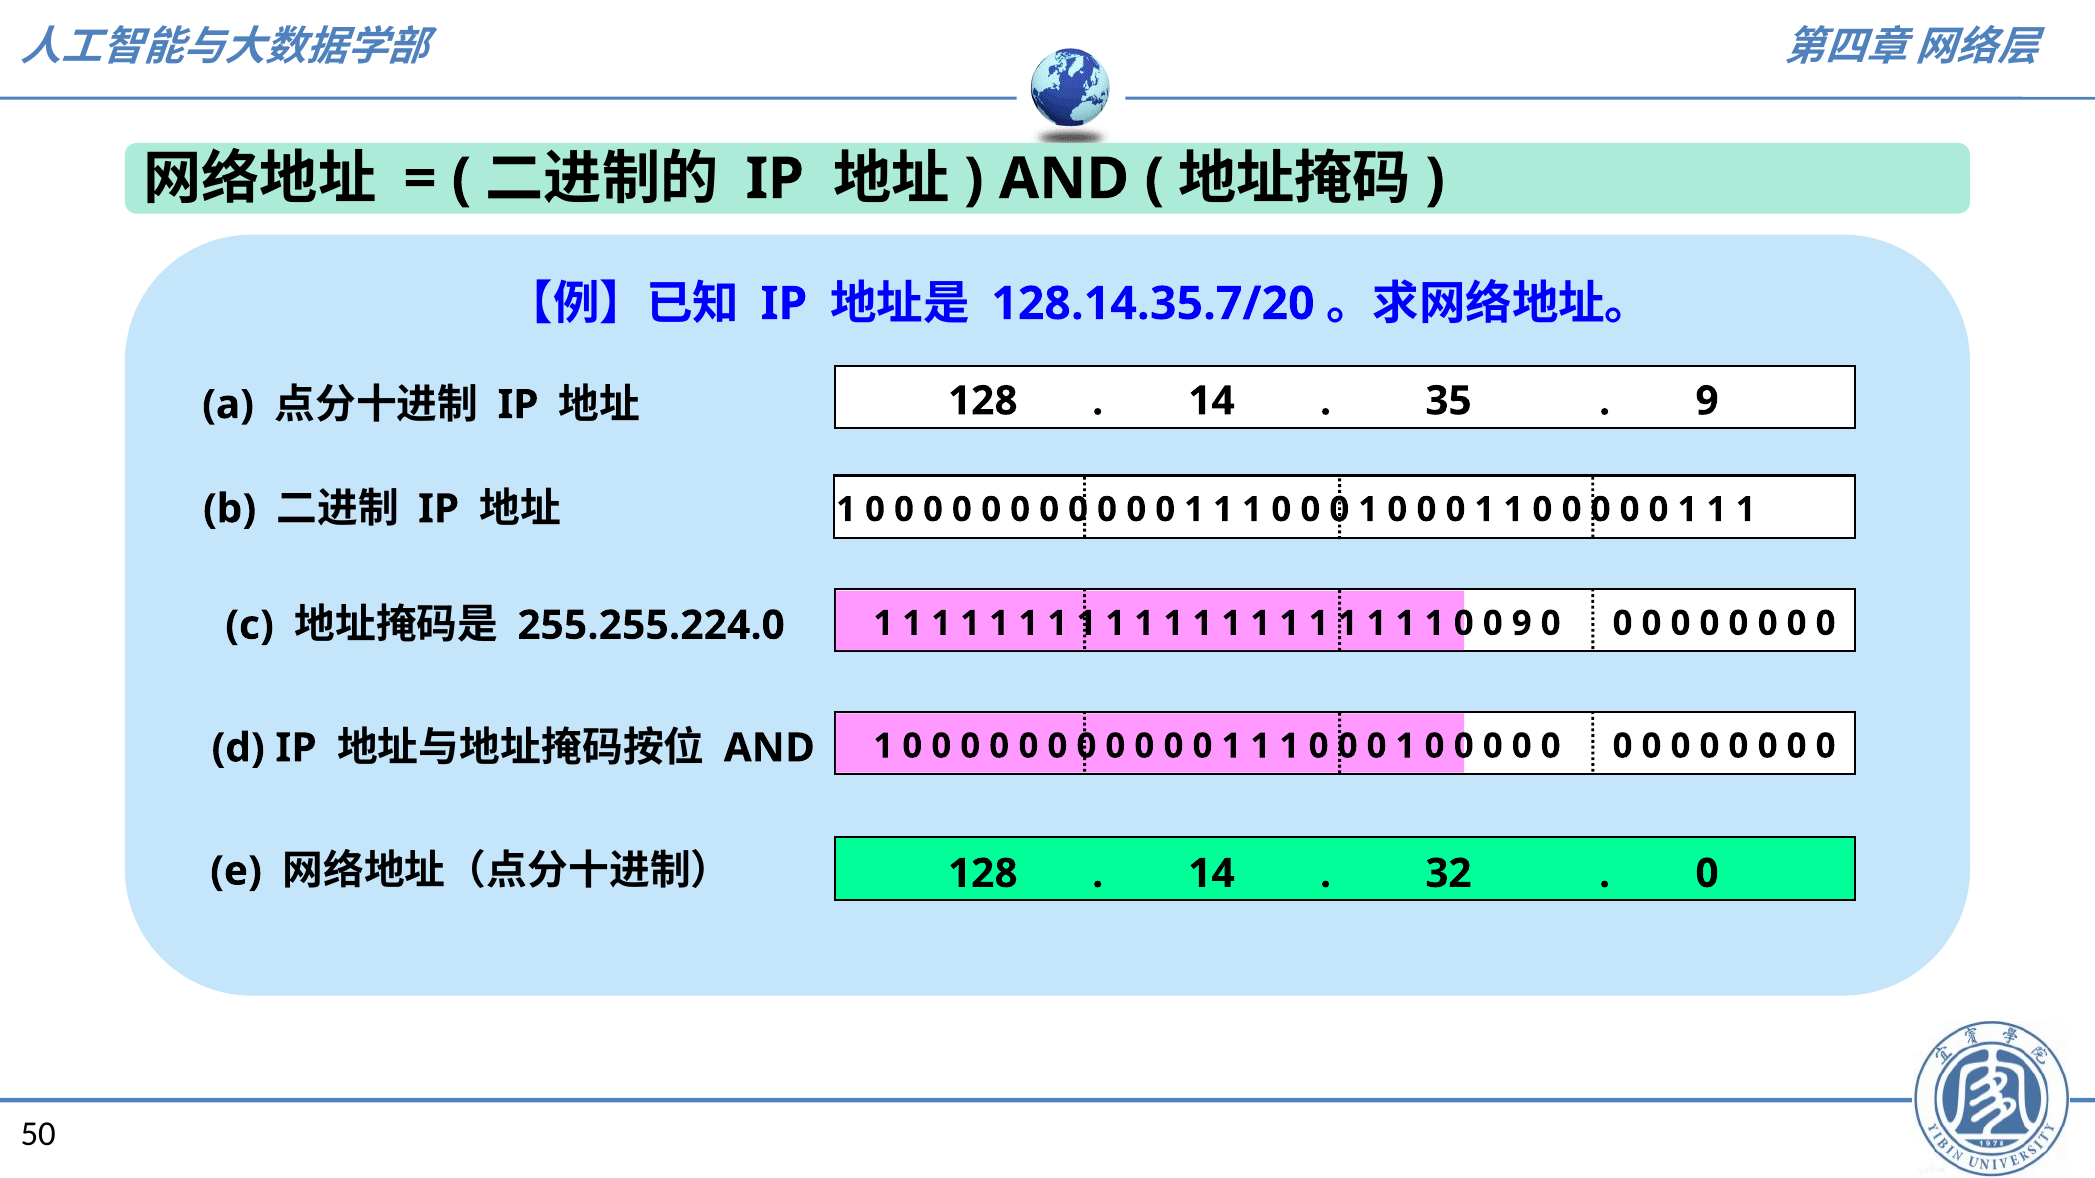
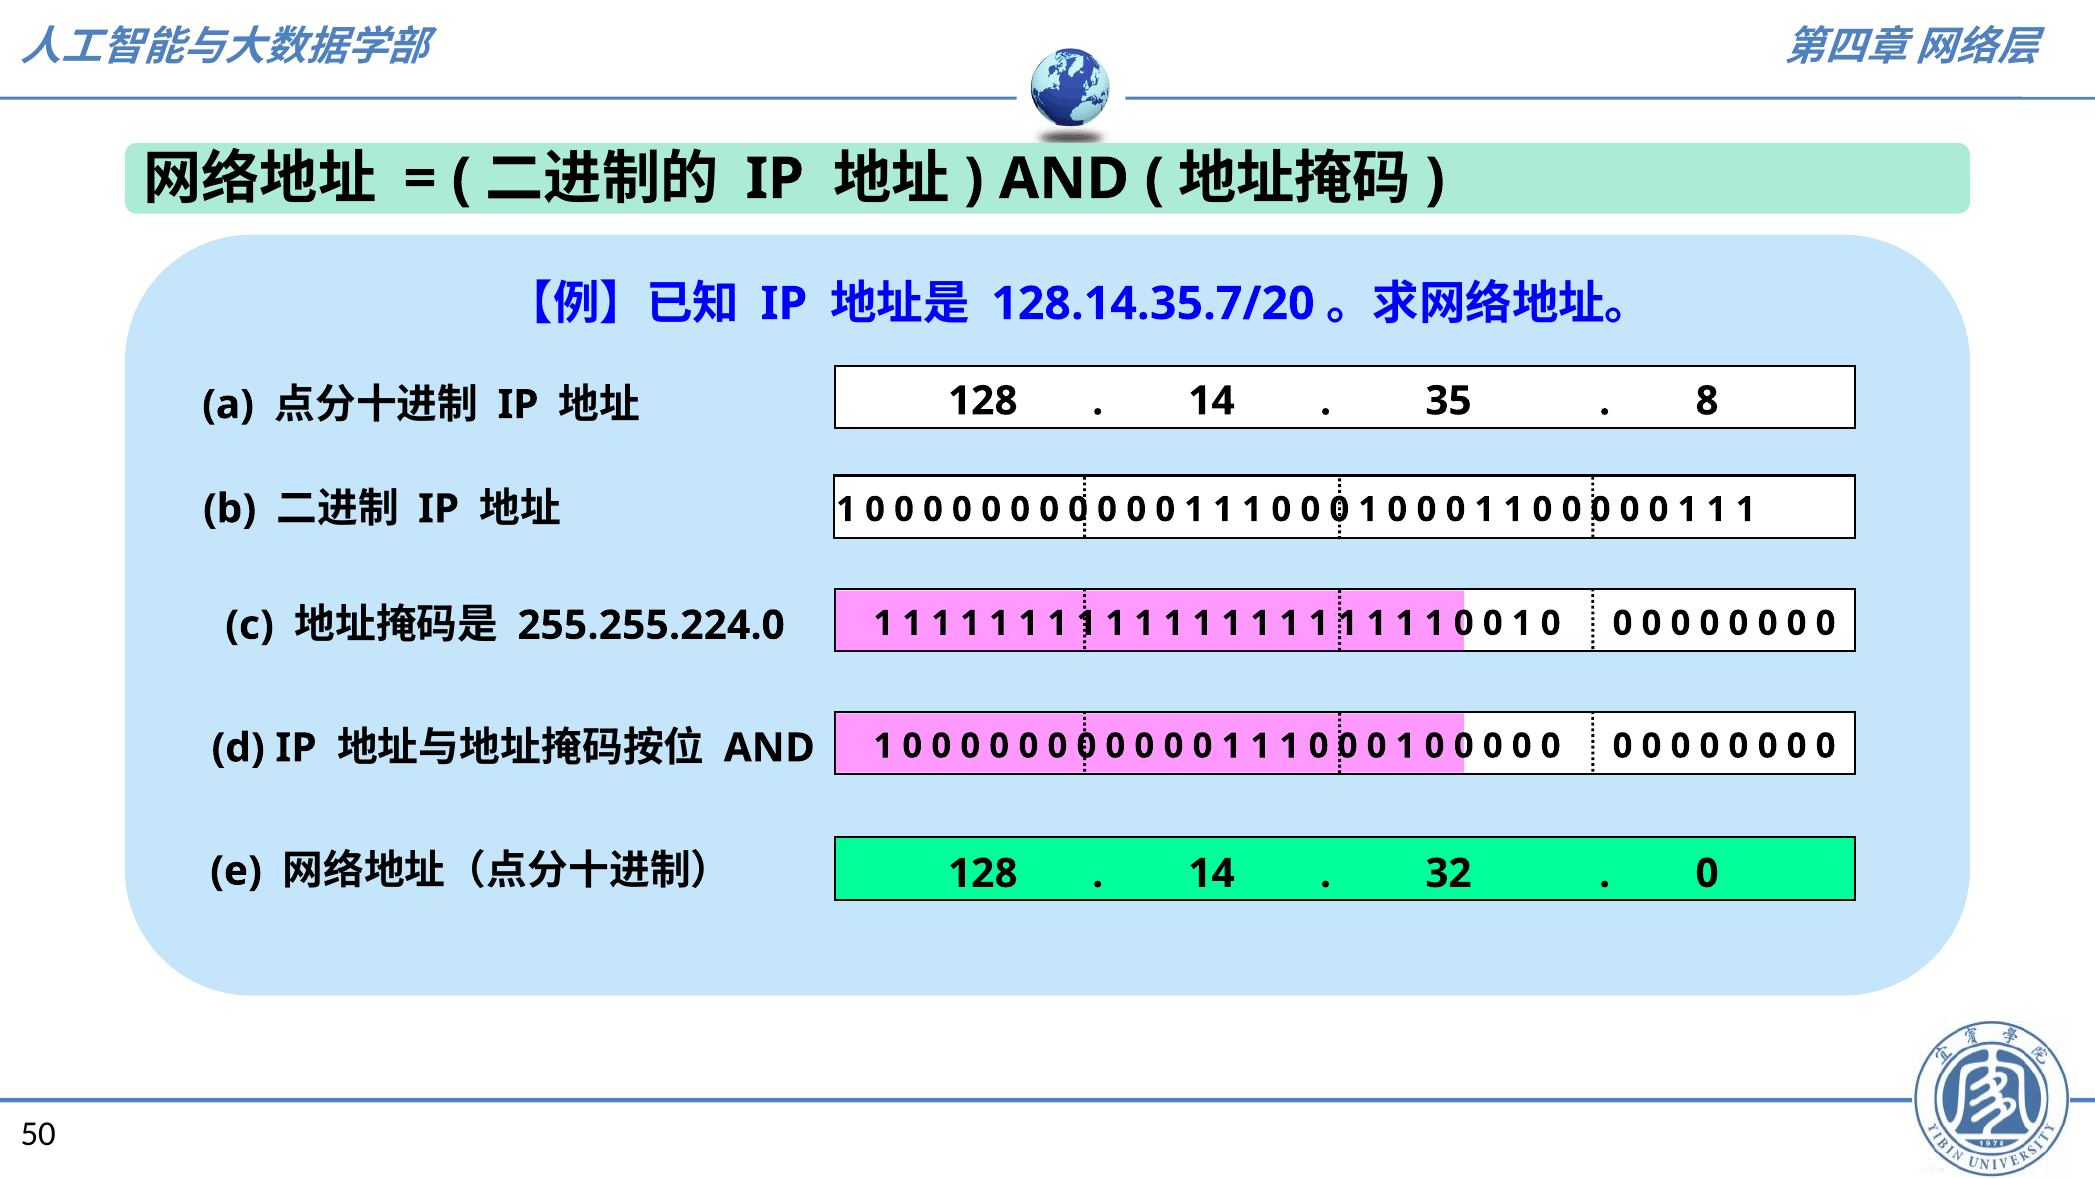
9 at (1707, 401): 9 -> 8
1 0 0 9: 9 -> 1
